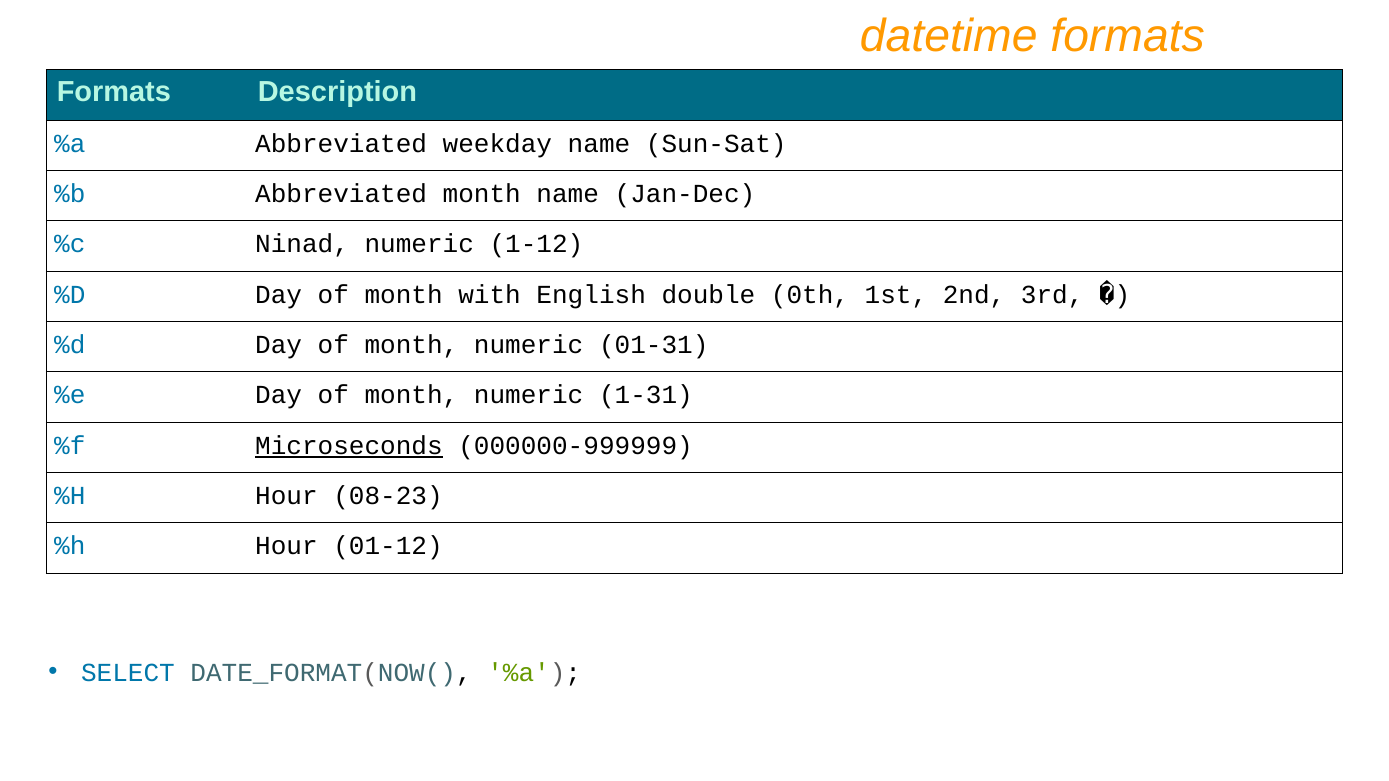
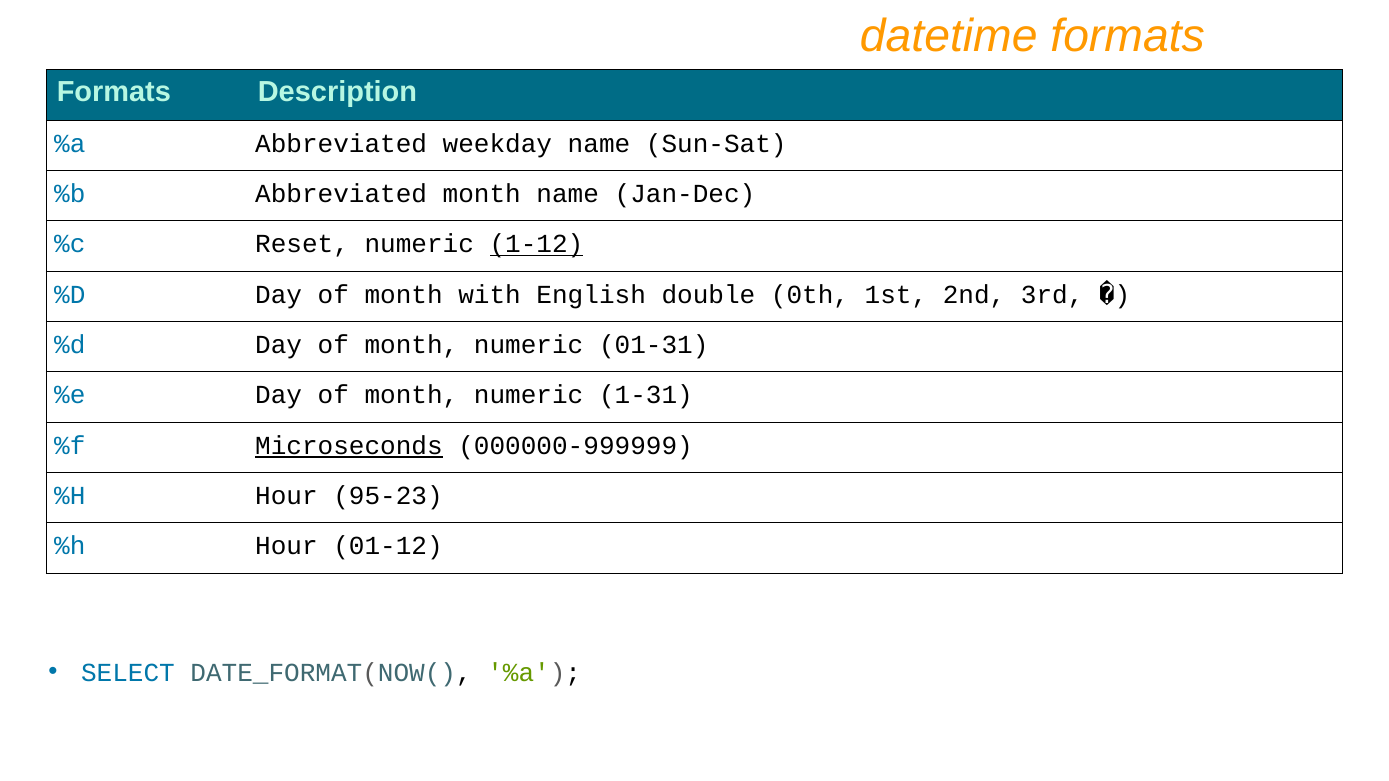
Ninad: Ninad -> Reset
1-12 underline: none -> present
08-23: 08-23 -> 95-23
